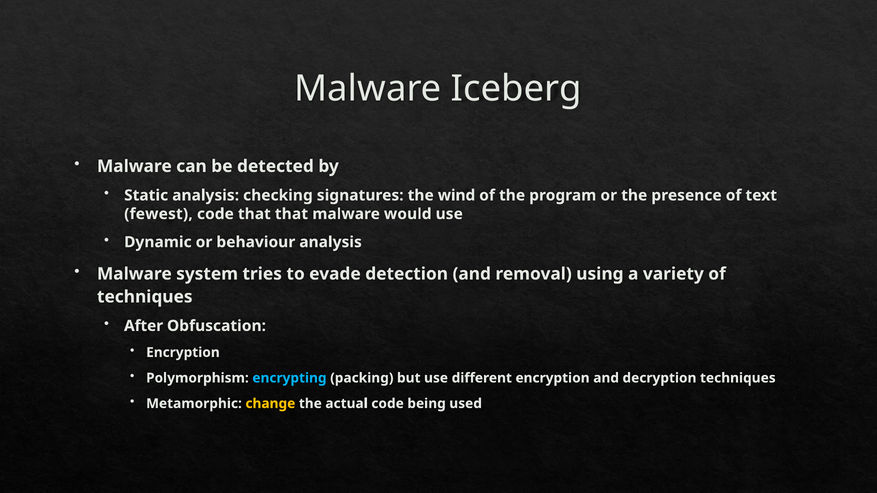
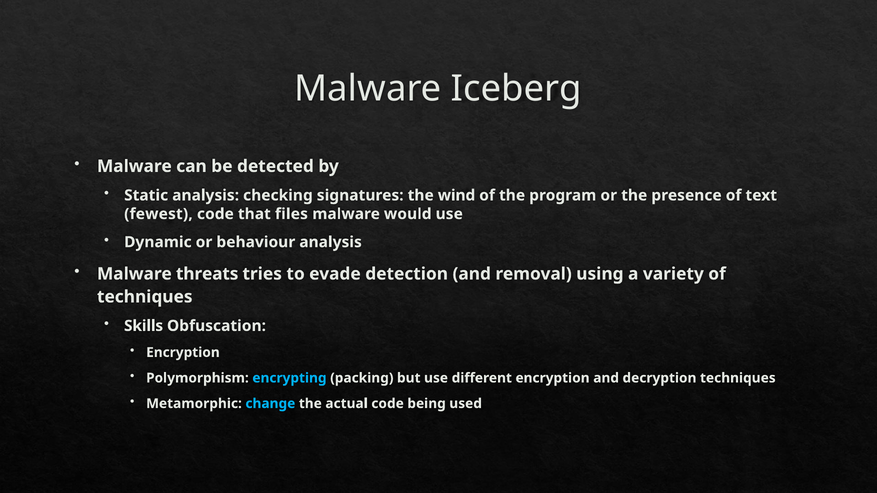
that that: that -> files
system: system -> threats
After: After -> Skills
change colour: yellow -> light blue
